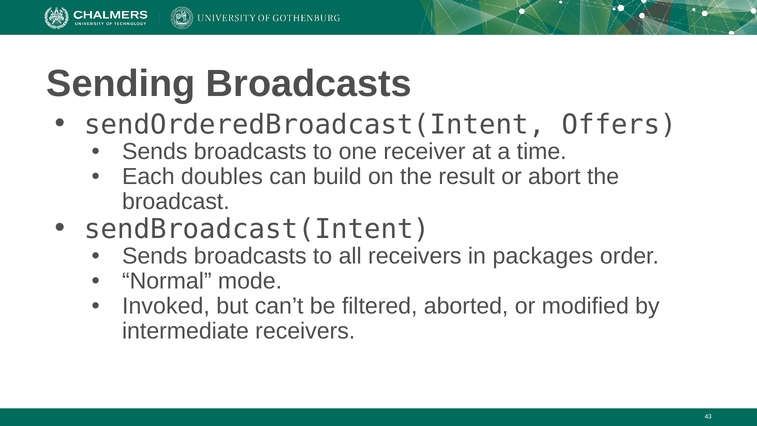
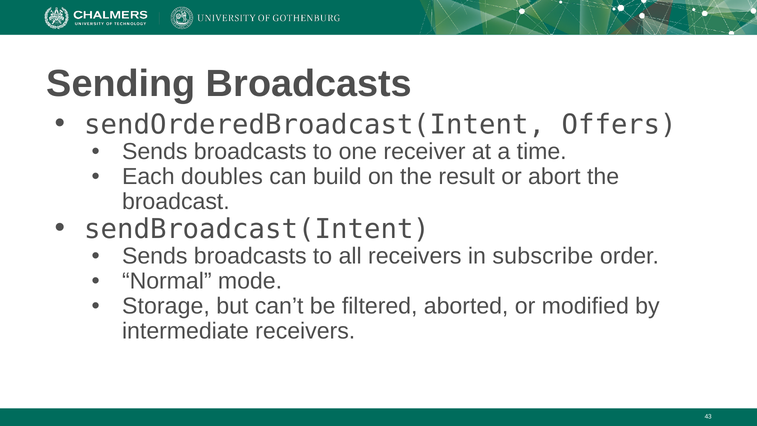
packages: packages -> subscribe
Invoked: Invoked -> Storage
